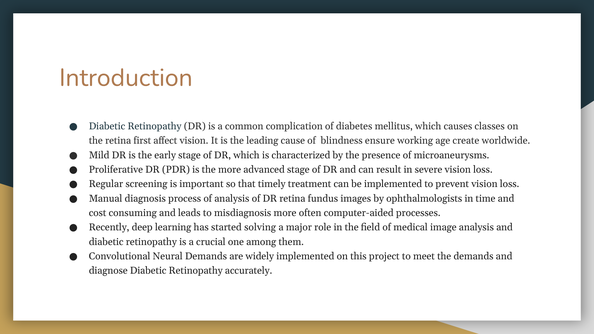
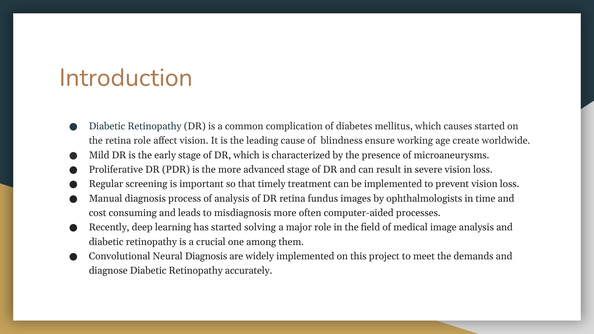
causes classes: classes -> started
retina first: first -> role
Neural Demands: Demands -> Diagnosis
